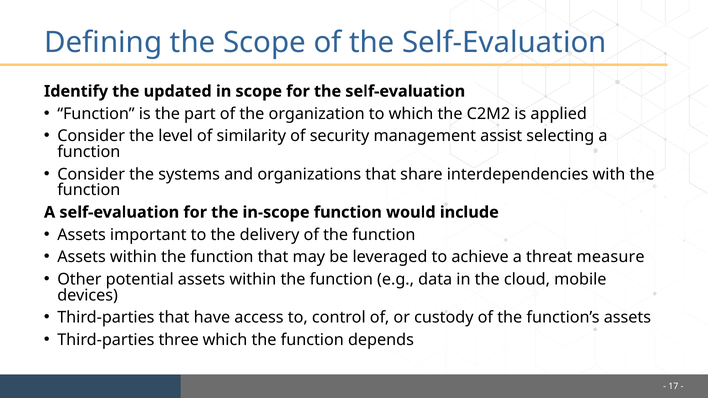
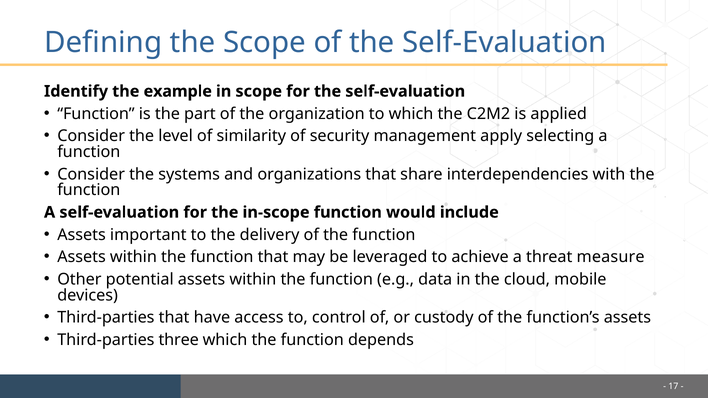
updated: updated -> example
assist: assist -> apply
